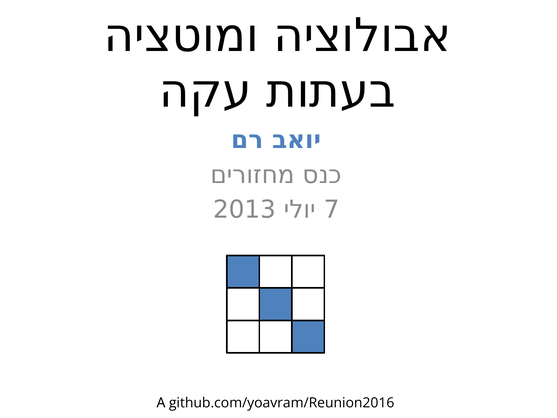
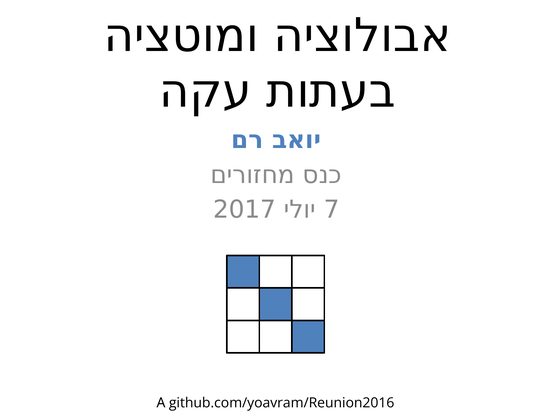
2013: 2013 -> 2017
